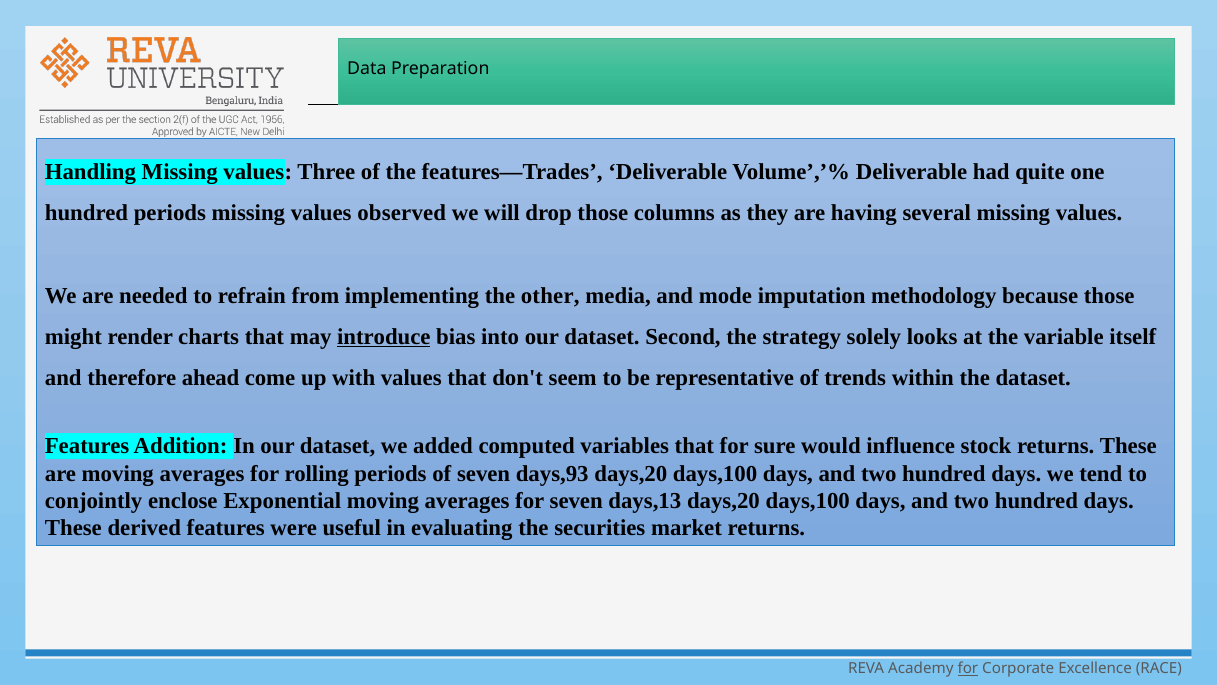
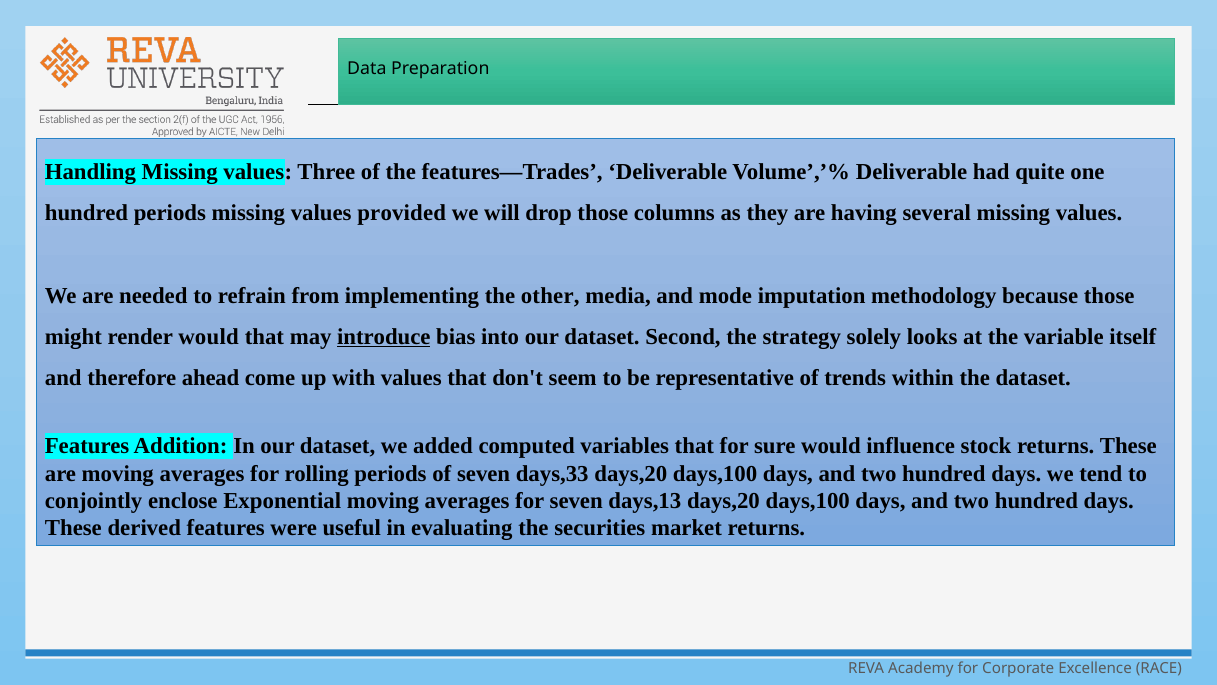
observed: observed -> provided
render charts: charts -> would
days,93: days,93 -> days,33
for at (968, 668) underline: present -> none
